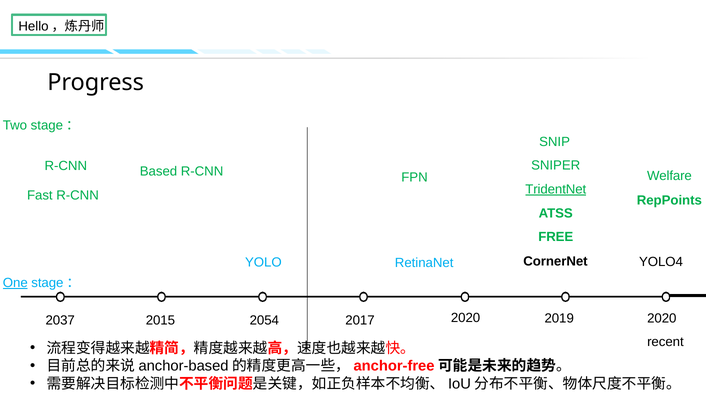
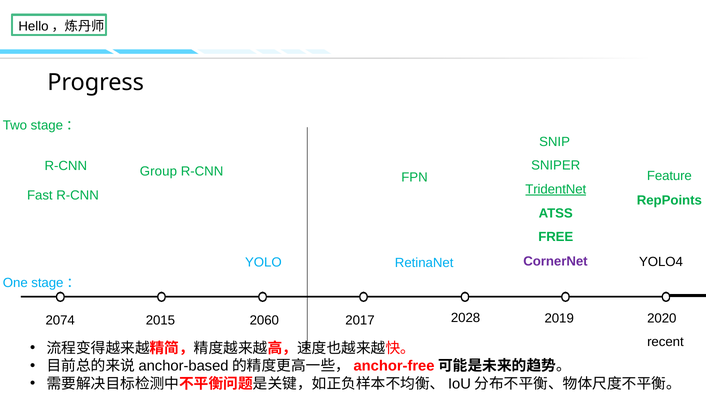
Based: Based -> Group
Welfare: Welfare -> Feature
CornerNet colour: black -> purple
One underline: present -> none
2037: 2037 -> 2074
2054: 2054 -> 2060
2017 2020: 2020 -> 2028
